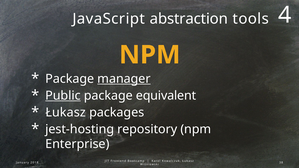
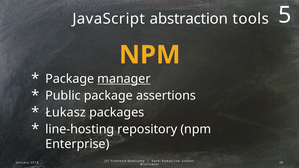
4: 4 -> 5
Public underline: present -> none
equivalent: equivalent -> assertions
jest-hosting: jest-hosting -> line-hosting
